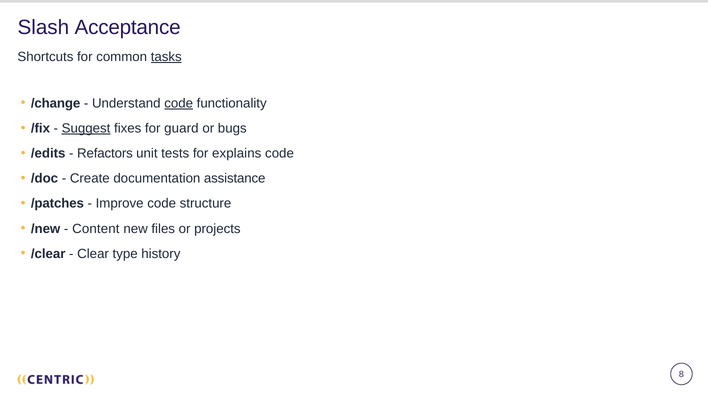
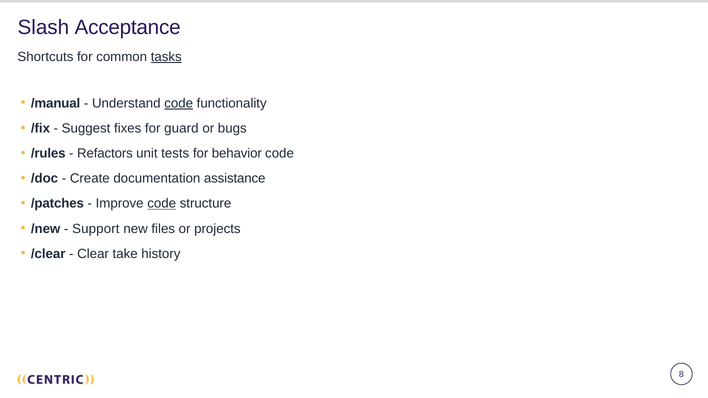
/change: /change -> /manual
Suggest underline: present -> none
/edits: /edits -> /rules
explains: explains -> behavior
code at (162, 204) underline: none -> present
Content: Content -> Support
type: type -> take
